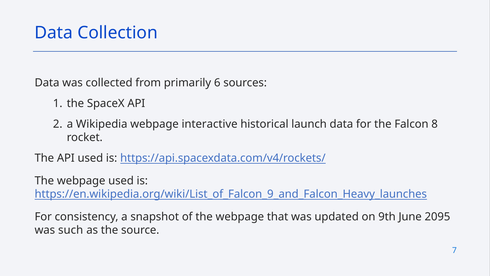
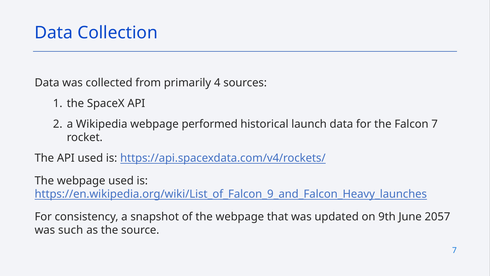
6: 6 -> 4
interactive: interactive -> performed
Falcon 8: 8 -> 7
2095: 2095 -> 2057
